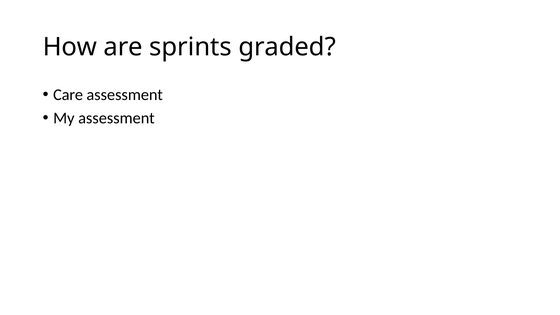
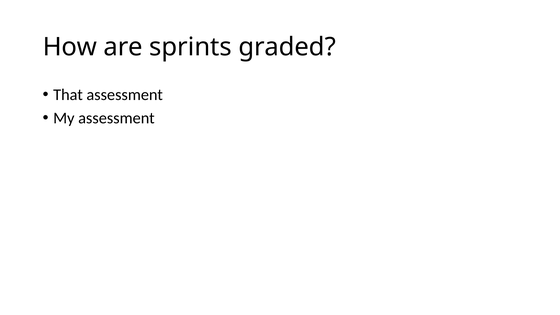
Care: Care -> That
